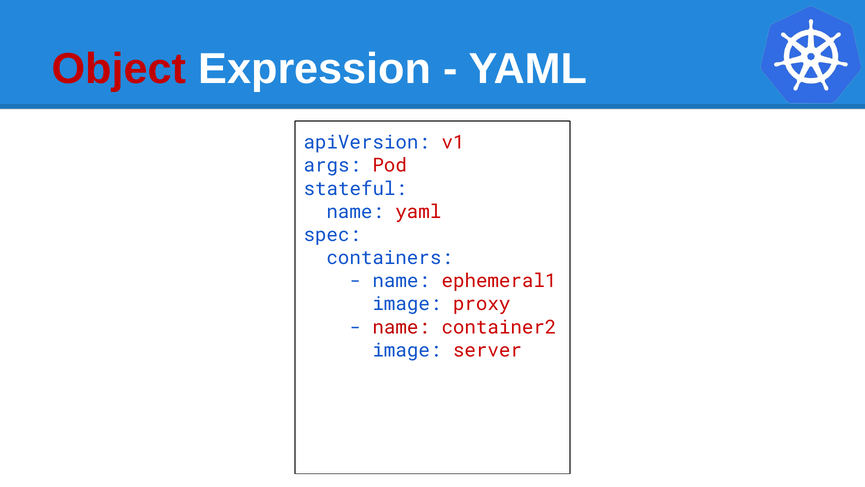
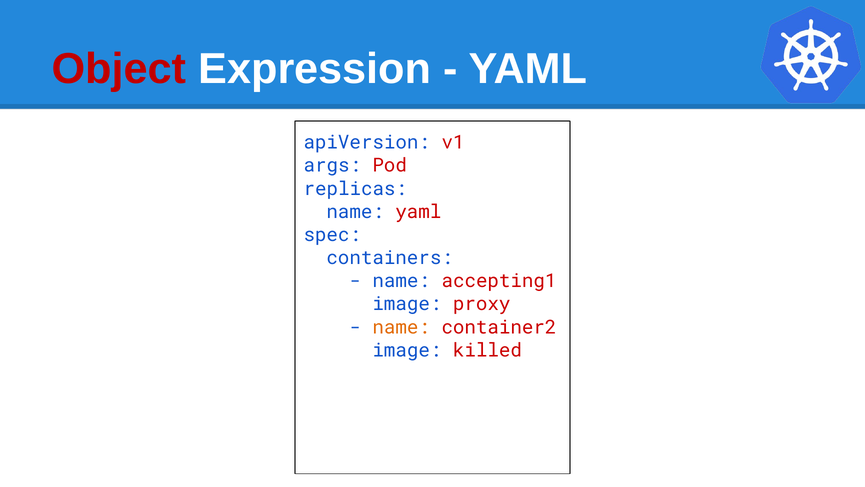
stateful: stateful -> replicas
ephemeral1: ephemeral1 -> accepting1
name at (401, 327) colour: red -> orange
server: server -> killed
